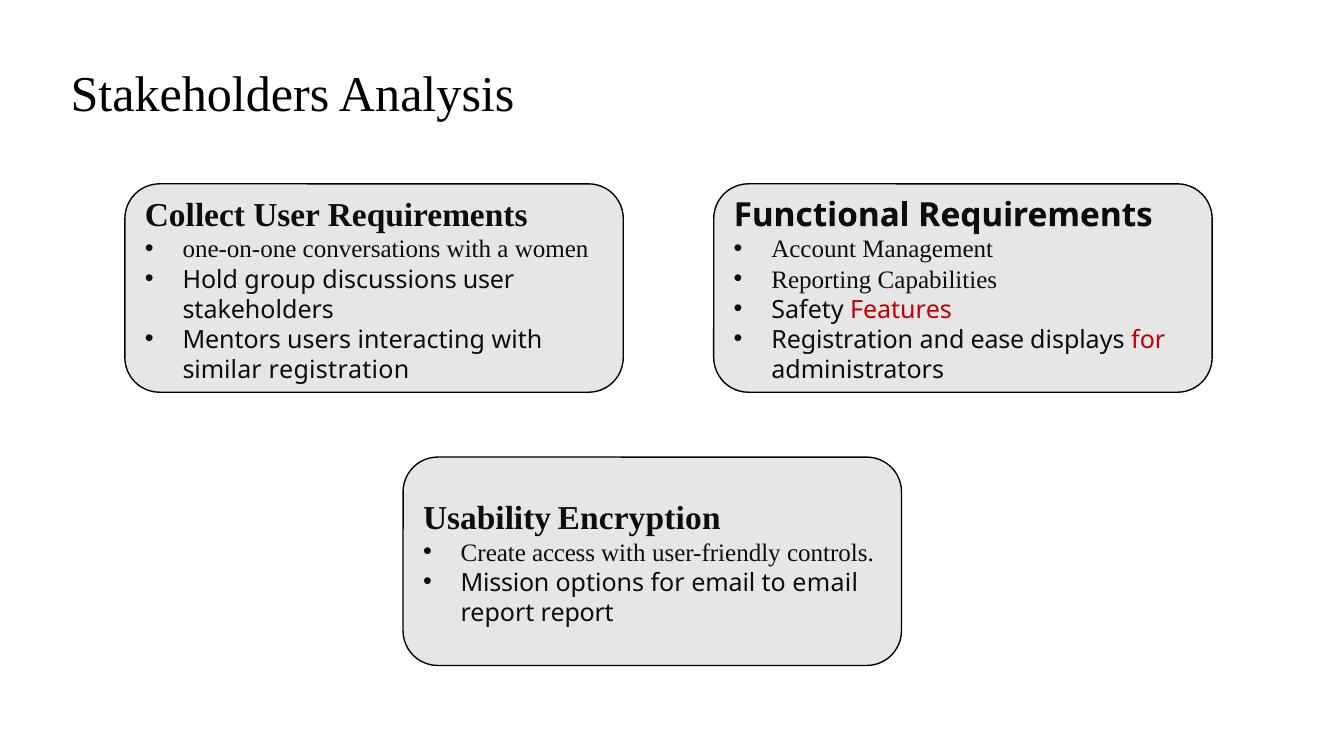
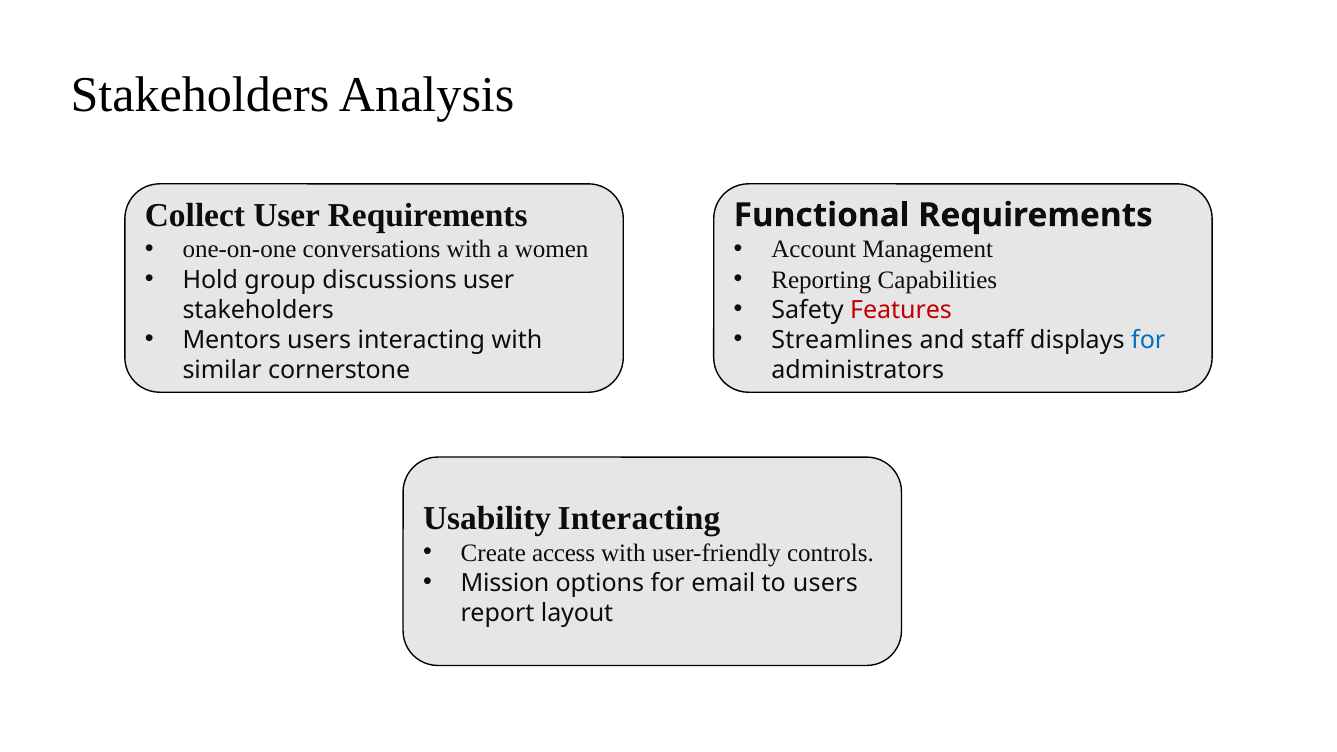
Registration at (842, 340): Registration -> Streamlines
ease: ease -> staff
for at (1148, 340) colour: red -> blue
similar registration: registration -> cornerstone
Usability Encryption: Encryption -> Interacting
to email: email -> users
report report: report -> layout
